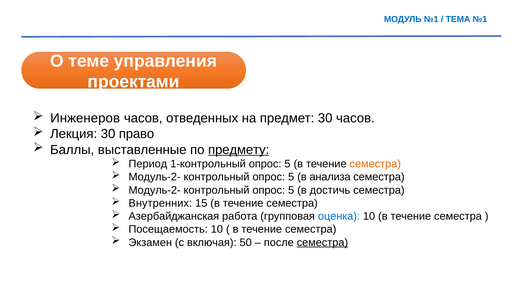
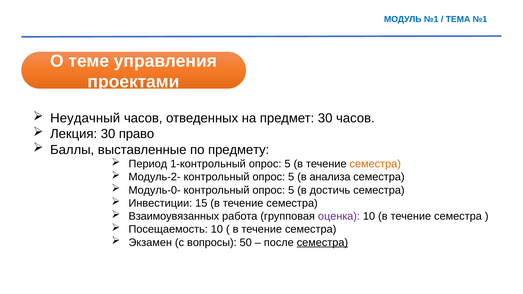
Инженеров: Инженеров -> Неудачный
предмету underline: present -> none
Модуль-2- at (155, 190): Модуль-2- -> Модуль-0-
Внутренних: Внутренних -> Инвестиции
Азербайджанская: Азербайджанская -> Взаимоувязанных
оценка colour: blue -> purple
включая: включая -> вопросы
